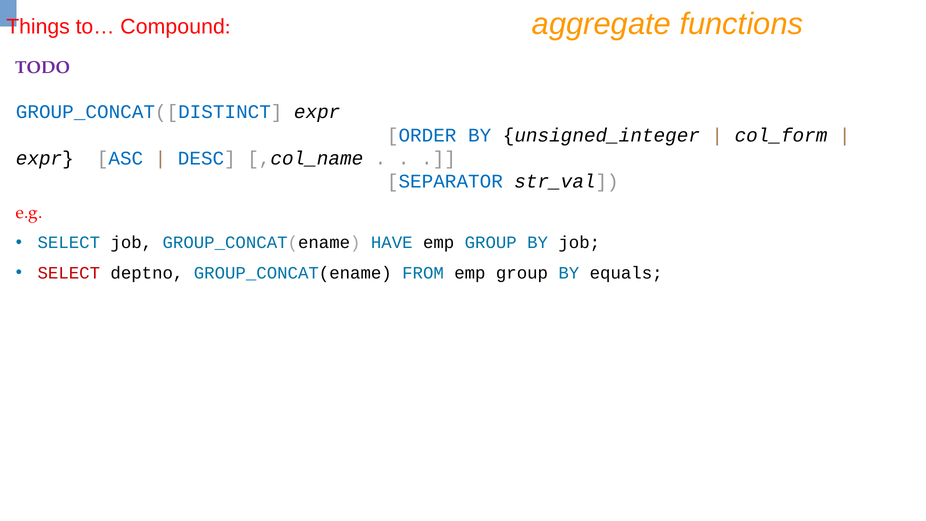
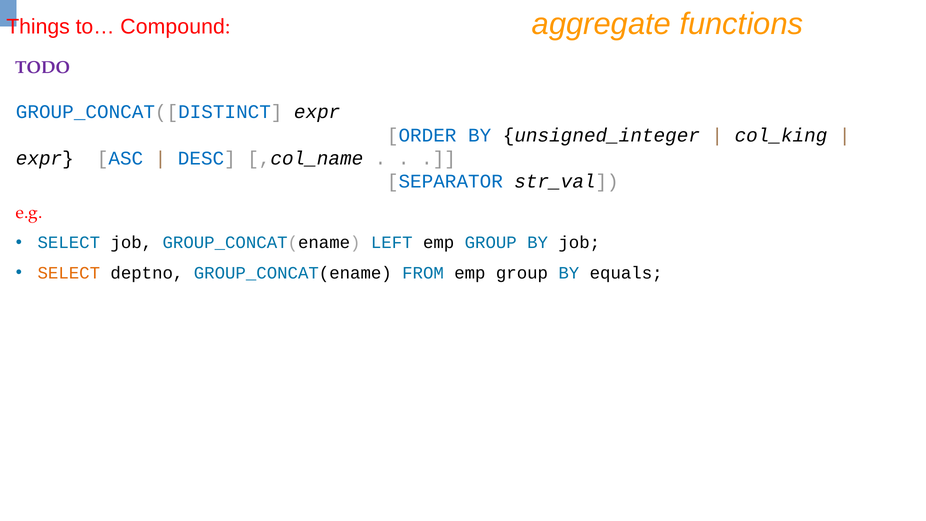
col_form: col_form -> col_king
HAVE: HAVE -> LEFT
SELECT at (69, 273) colour: red -> orange
